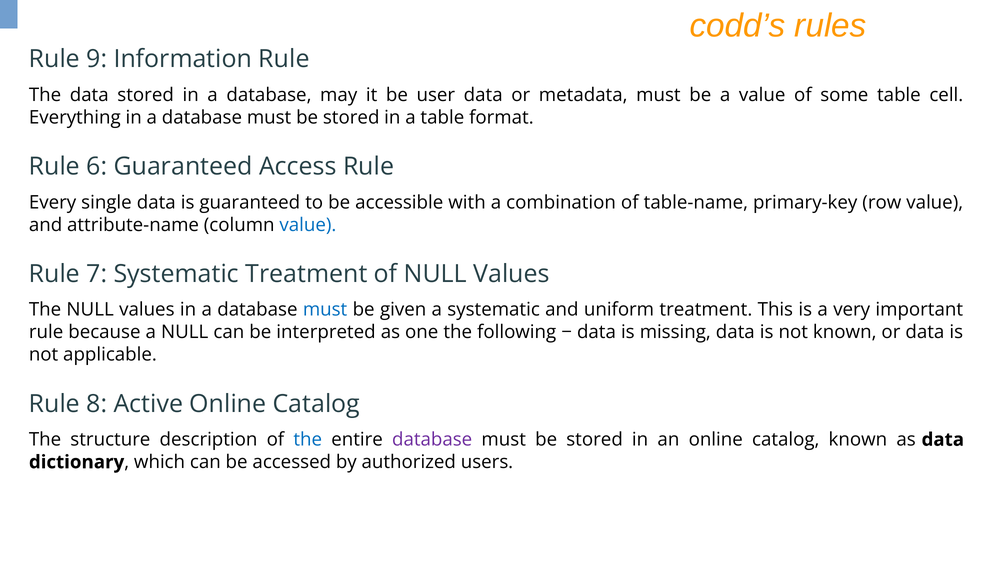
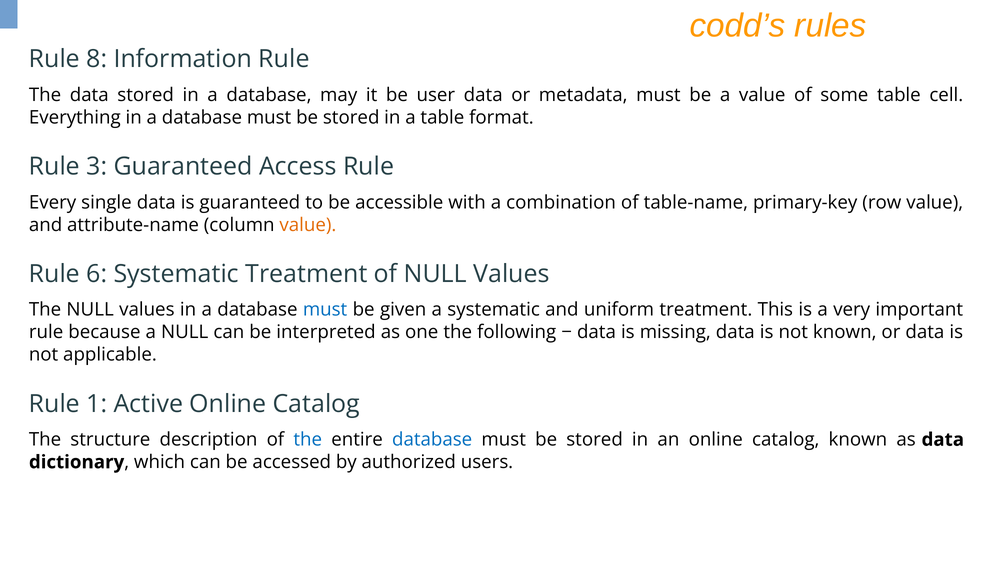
9: 9 -> 8
6: 6 -> 3
value at (308, 225) colour: blue -> orange
7: 7 -> 6
8: 8 -> 1
database at (432, 440) colour: purple -> blue
